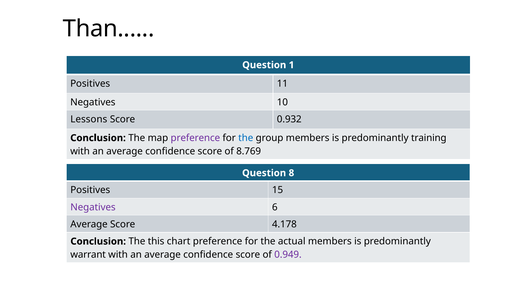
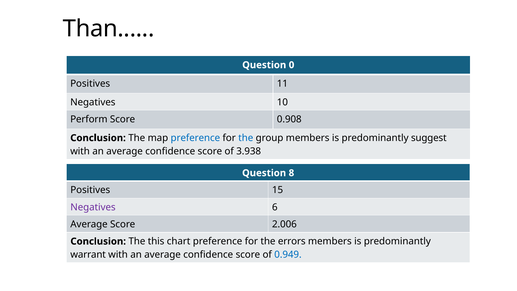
1: 1 -> 0
Lessons: Lessons -> Perform
0.932: 0.932 -> 0.908
preference at (195, 138) colour: purple -> blue
training: training -> suggest
8.769: 8.769 -> 3.938
4.178: 4.178 -> 2.006
actual: actual -> errors
0.949 colour: purple -> blue
